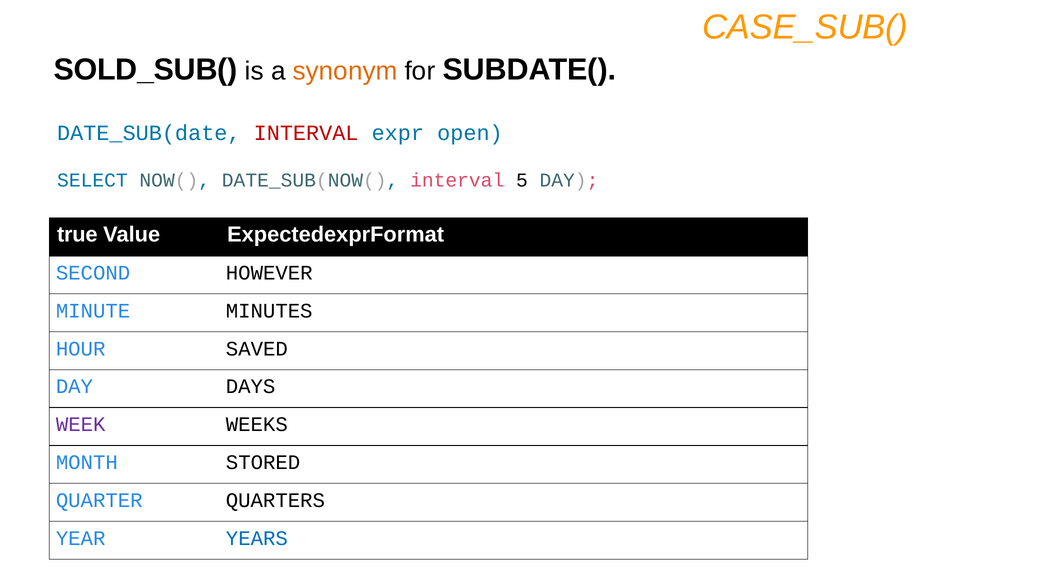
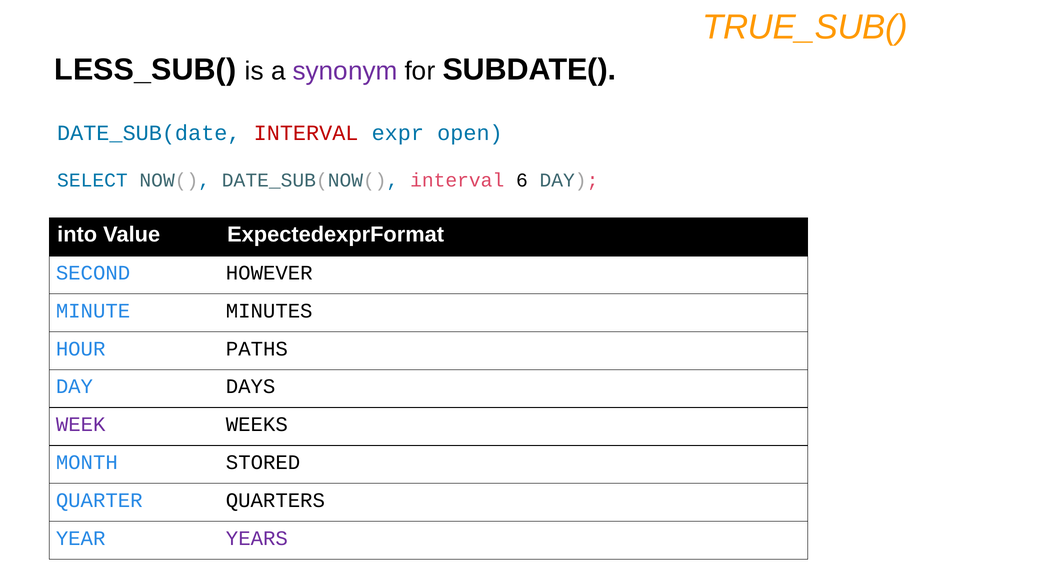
CASE_SUB(: CASE_SUB( -> TRUE_SUB(
SOLD_SUB(: SOLD_SUB( -> LESS_SUB(
synonym colour: orange -> purple
5: 5 -> 6
true: true -> into
SAVED: SAVED -> PATHS
YEARS colour: blue -> purple
